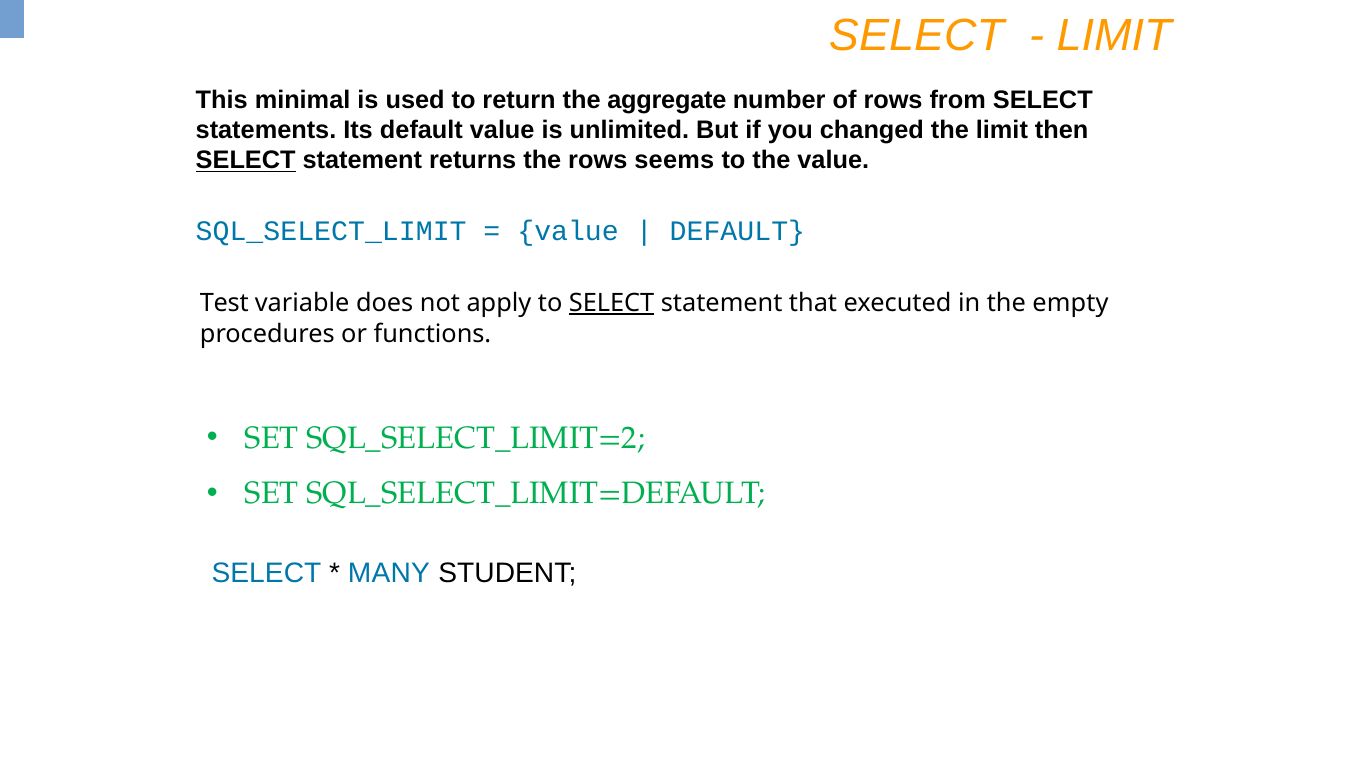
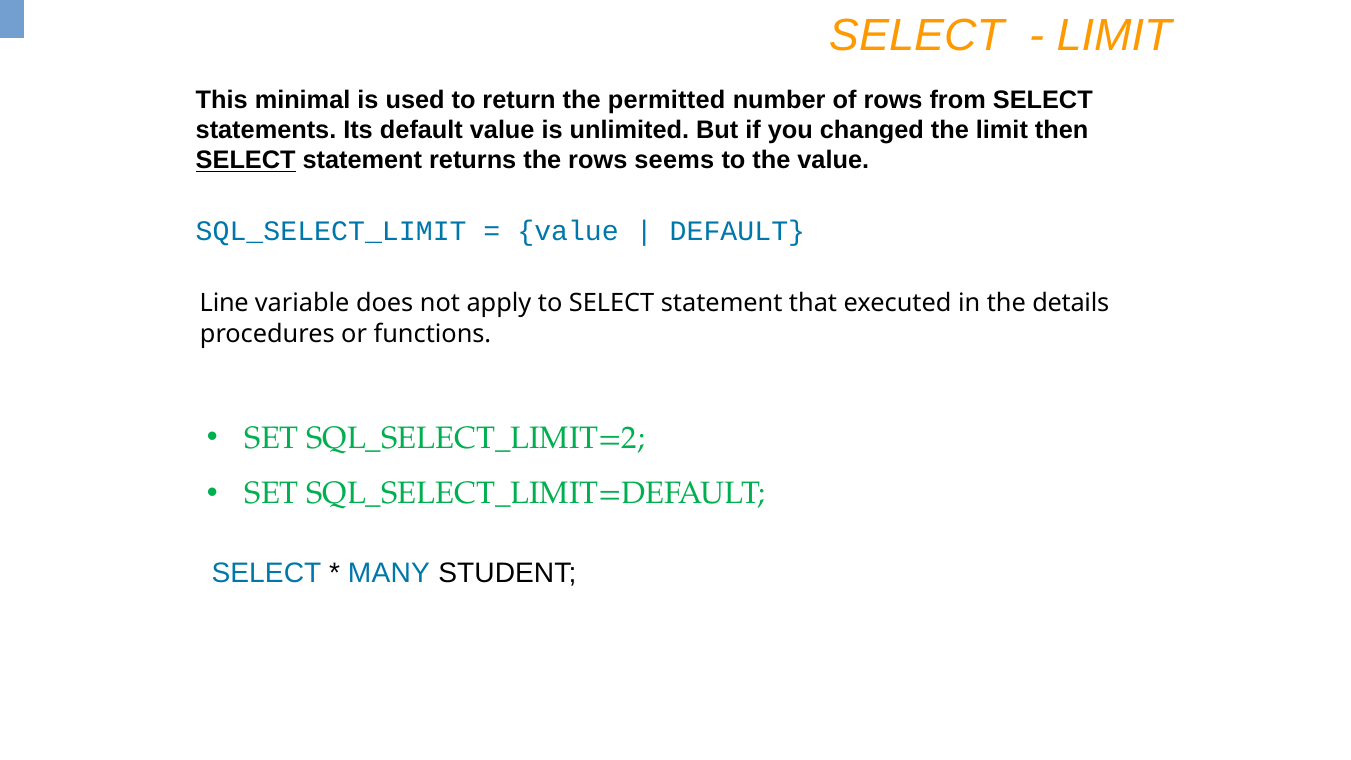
aggregate: aggregate -> permitted
Test: Test -> Line
SELECT at (612, 303) underline: present -> none
empty: empty -> details
